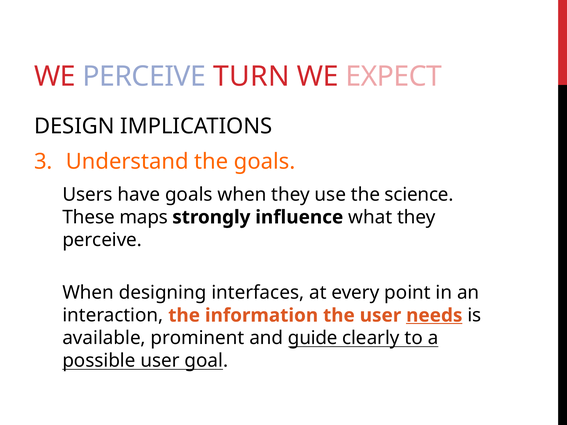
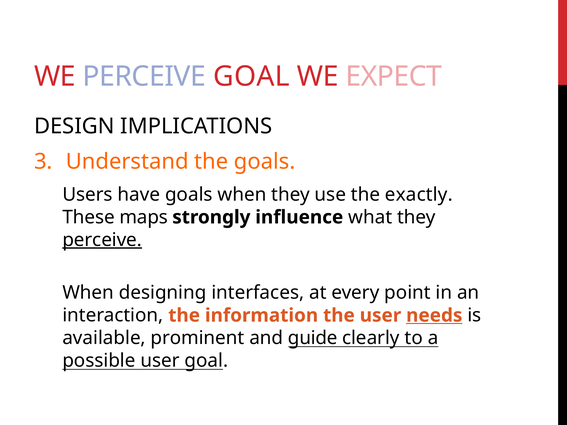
PERCEIVE TURN: TURN -> GOAL
science: science -> exactly
perceive at (102, 240) underline: none -> present
